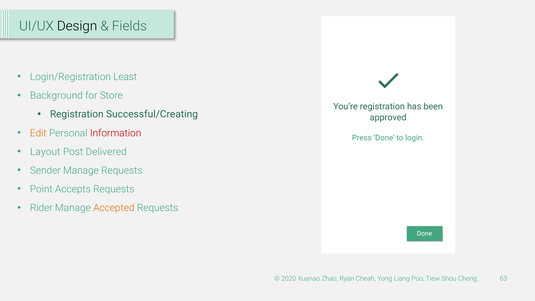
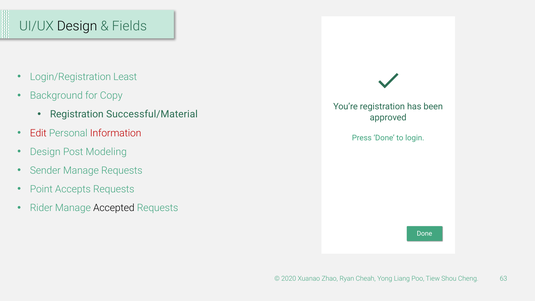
Store: Store -> Copy
Successful/Creating: Successful/Creating -> Successful/Material
Edit colour: orange -> red
Layout at (45, 152): Layout -> Design
Delivered: Delivered -> Modeling
Accepted colour: orange -> black
